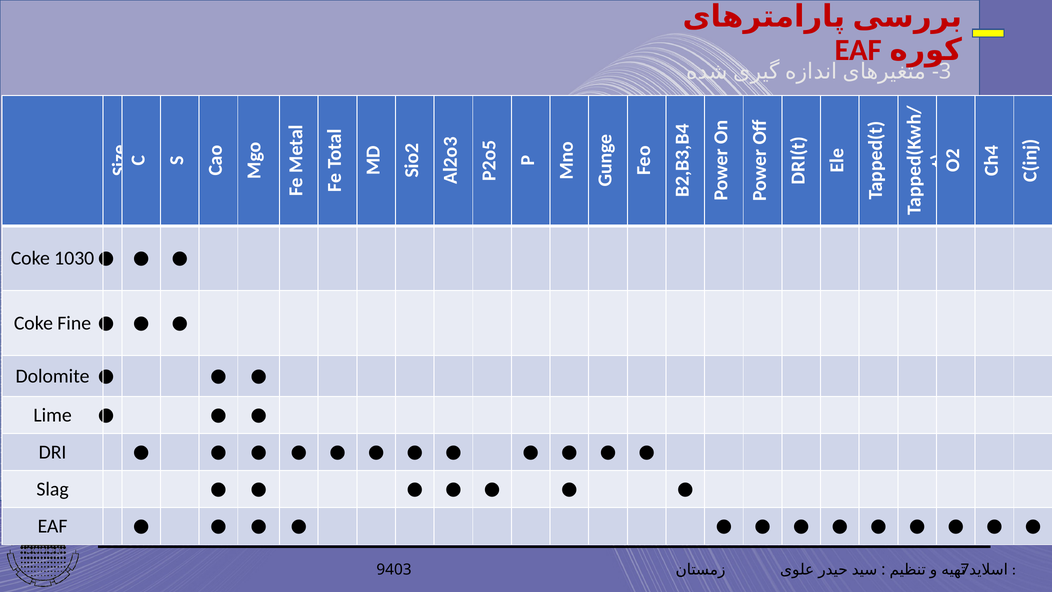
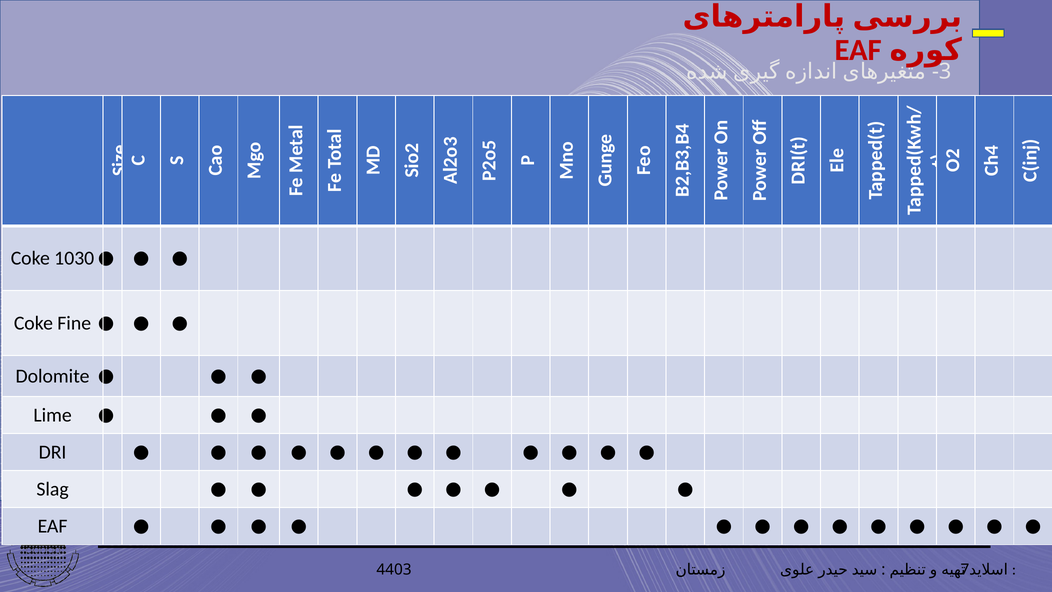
9403: 9403 -> 4403
